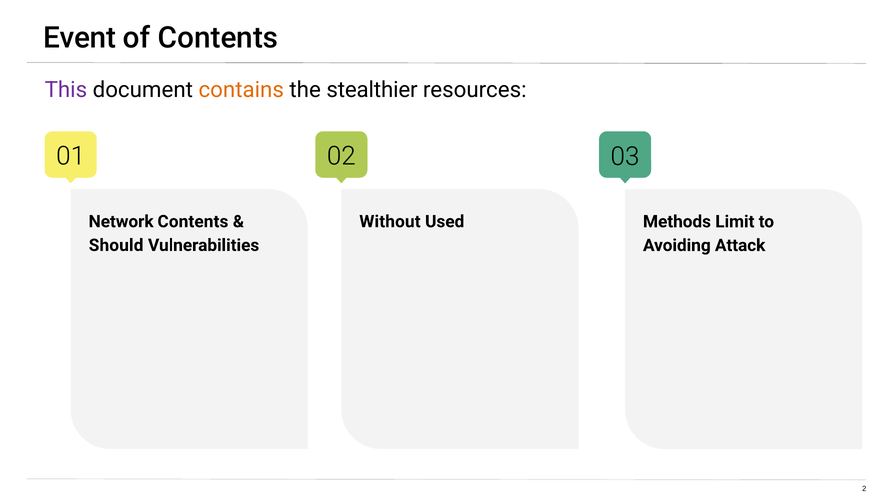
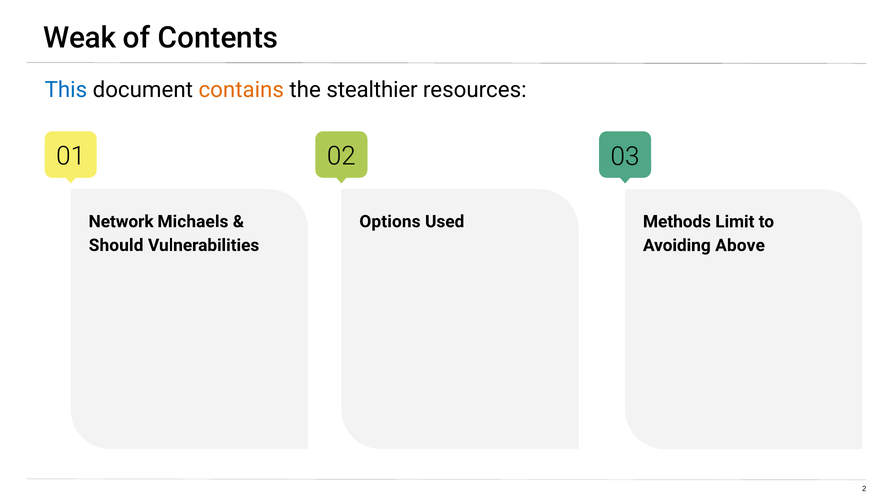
Event: Event -> Weak
This colour: purple -> blue
Network Contents: Contents -> Michaels
Without: Without -> Options
Attack: Attack -> Above
